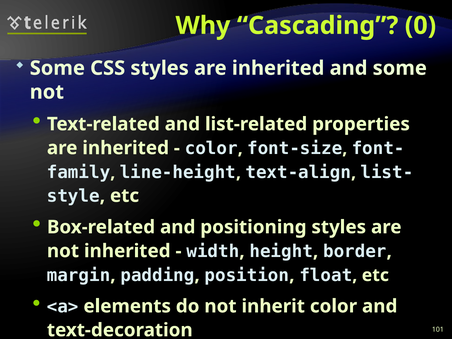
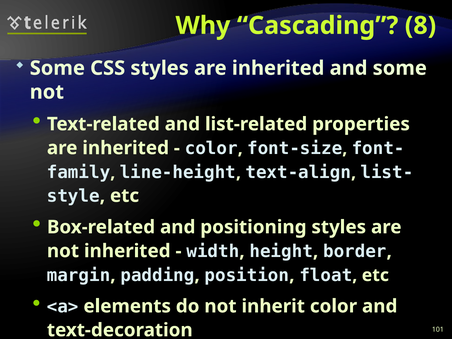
0: 0 -> 8
